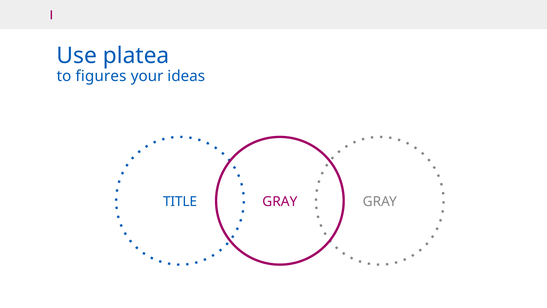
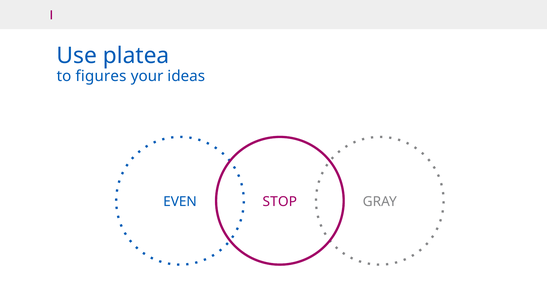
TITLE: TITLE -> EVEN
GRAY at (280, 202): GRAY -> STOP
